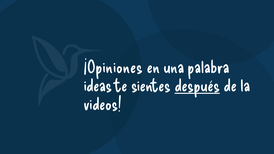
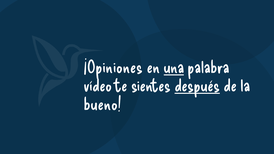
una underline: none -> present
ideas: ideas -> vídeo
videos: videos -> bueno
